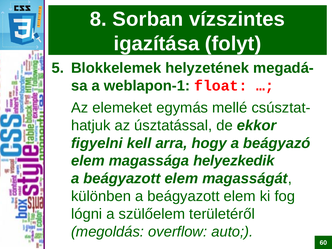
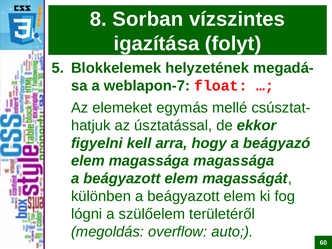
weblapon-1: weblapon-1 -> weblapon-7
magassága helyezkedik: helyezkedik -> magassága
